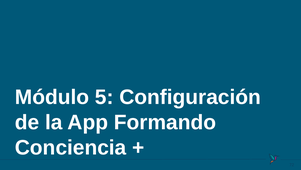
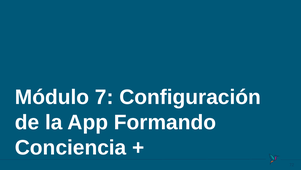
5: 5 -> 7
